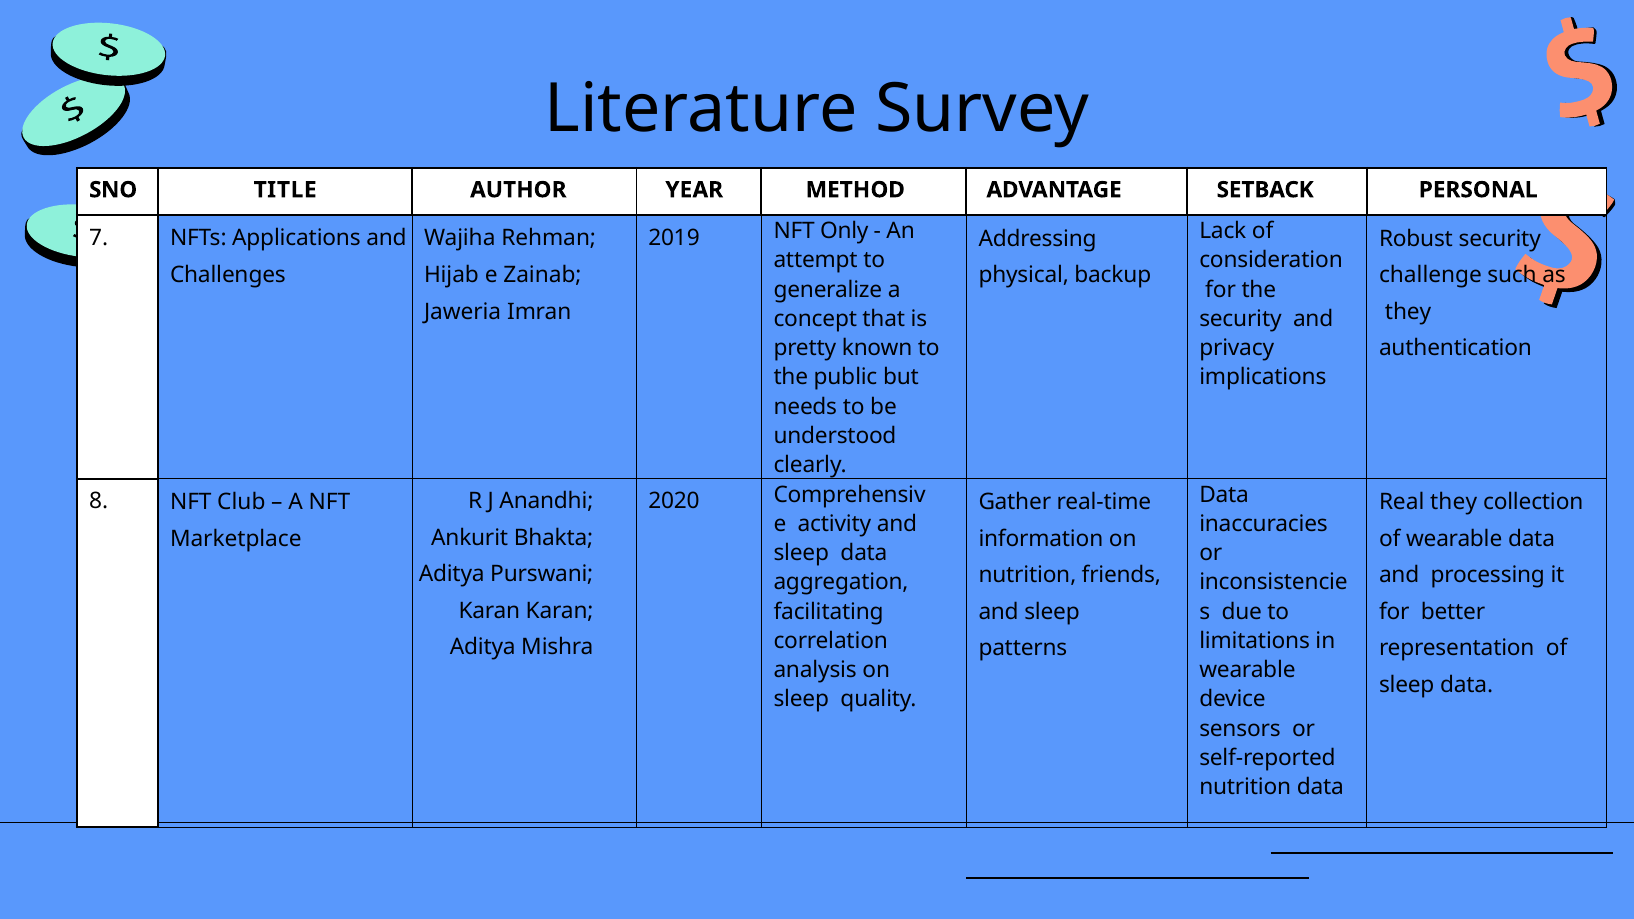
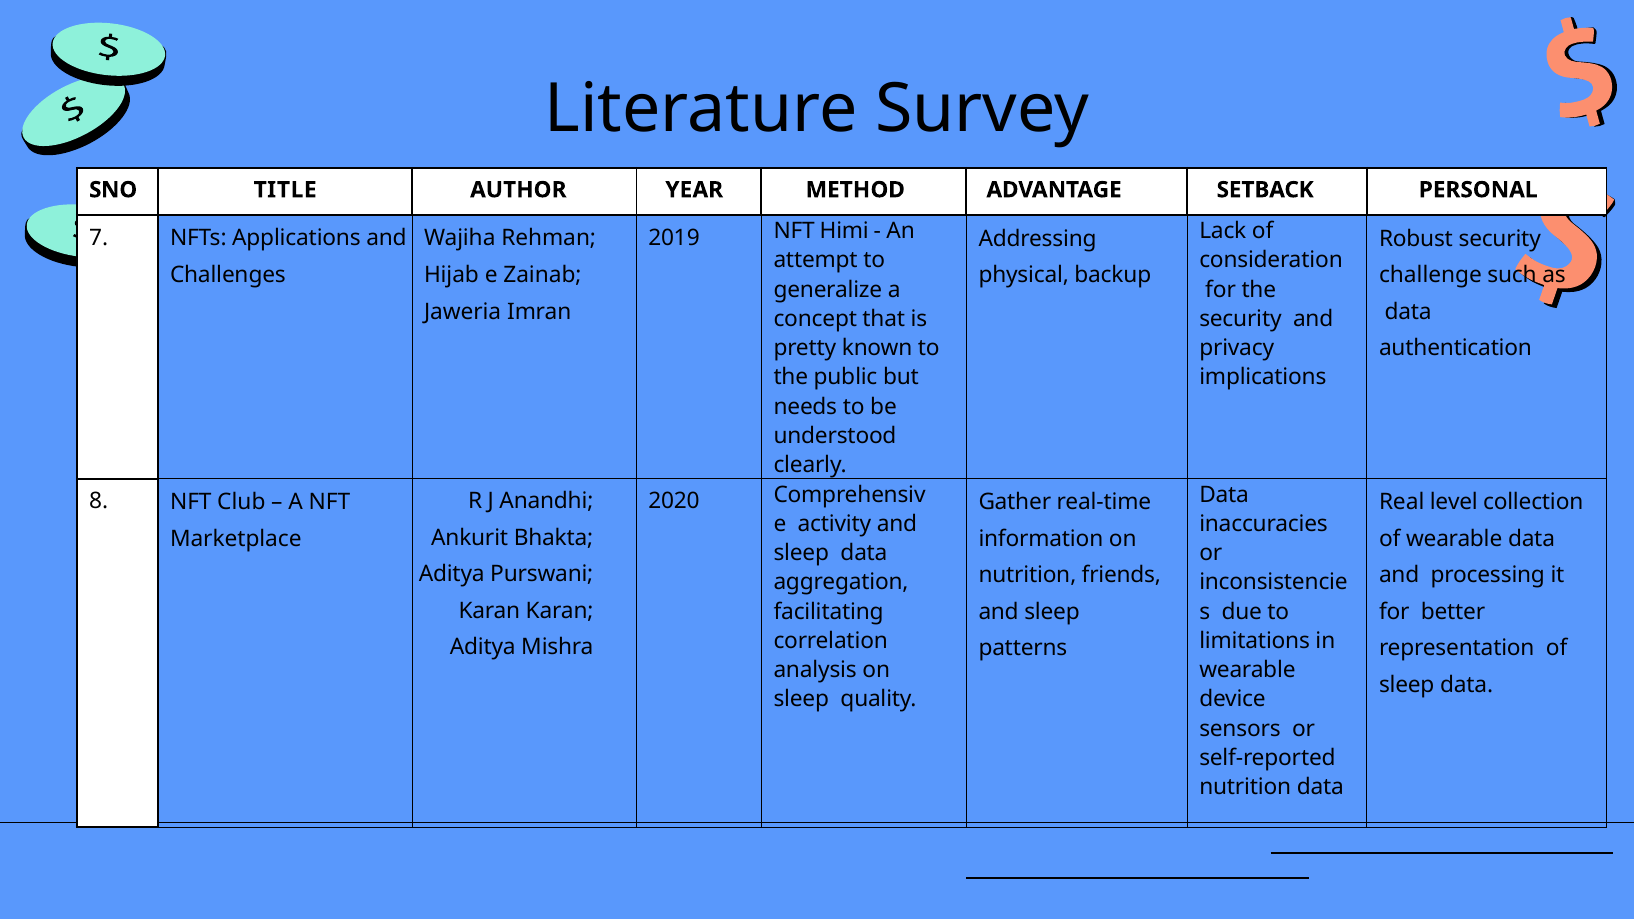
Only: Only -> Himi
they at (1408, 312): they -> data
Real they: they -> level
